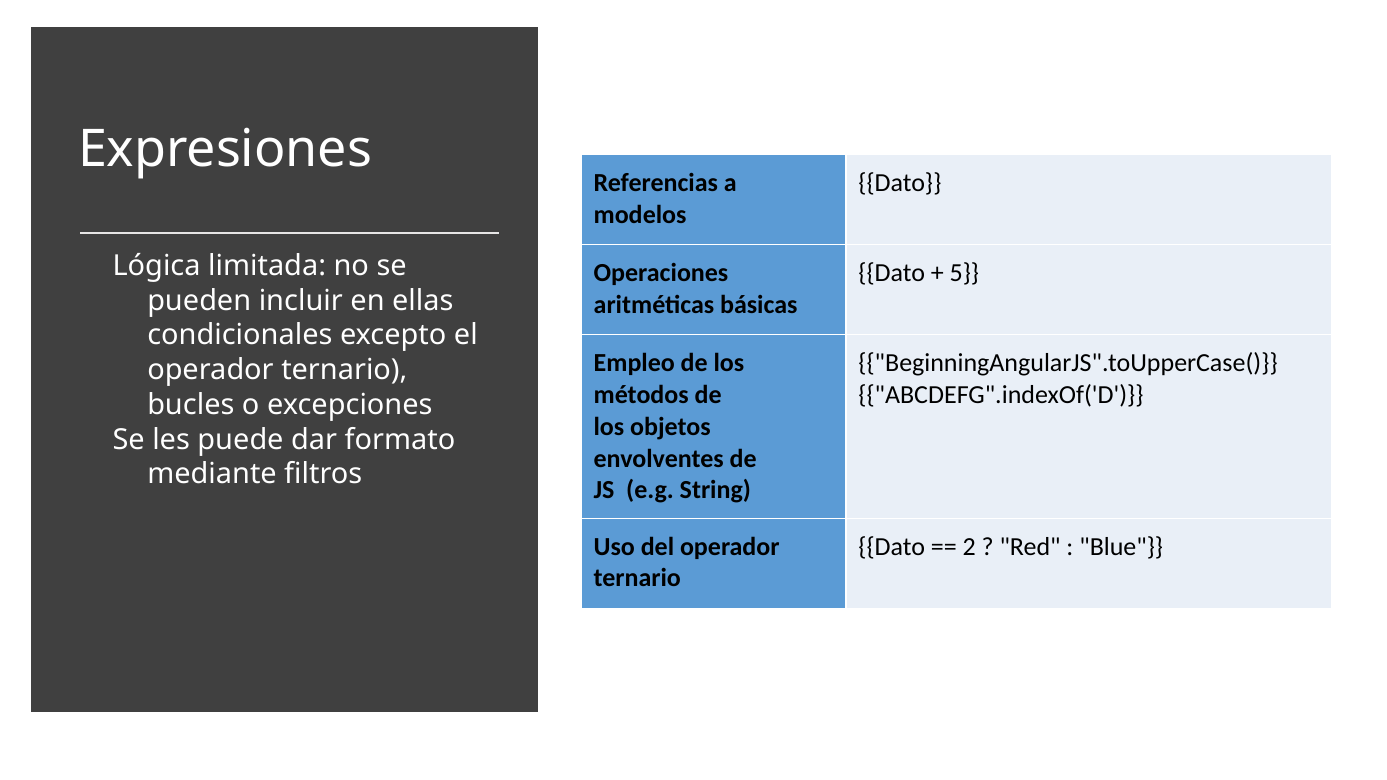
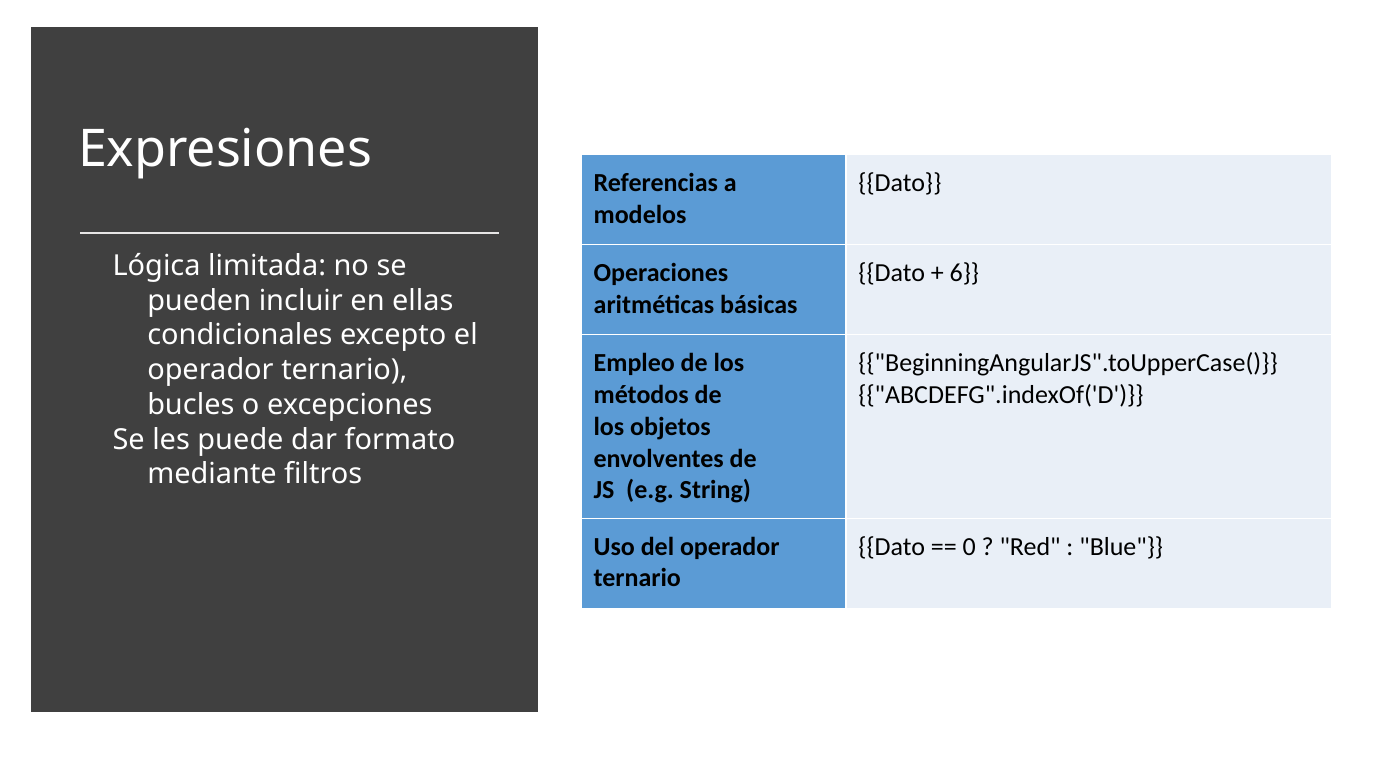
5: 5 -> 6
2: 2 -> 0
